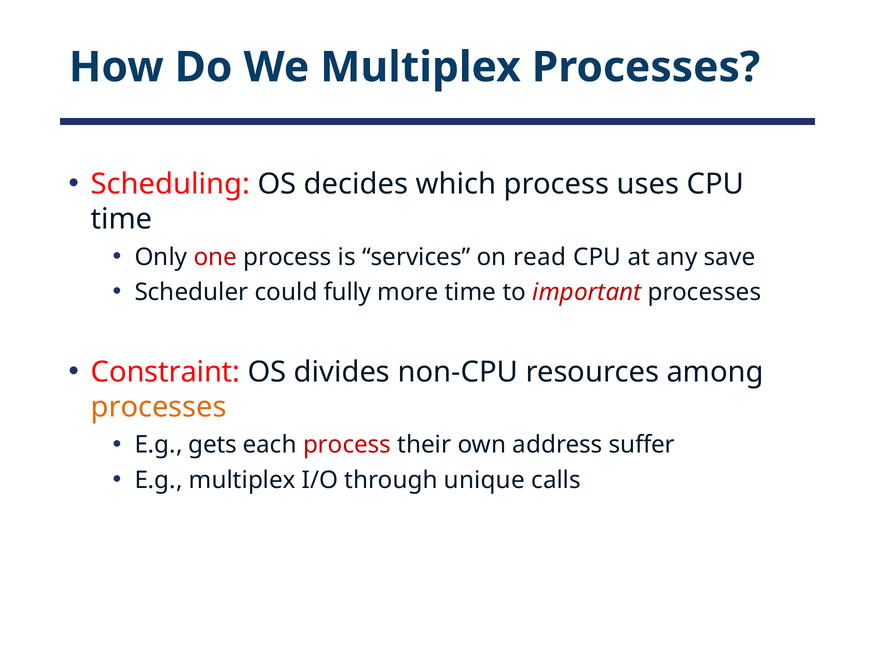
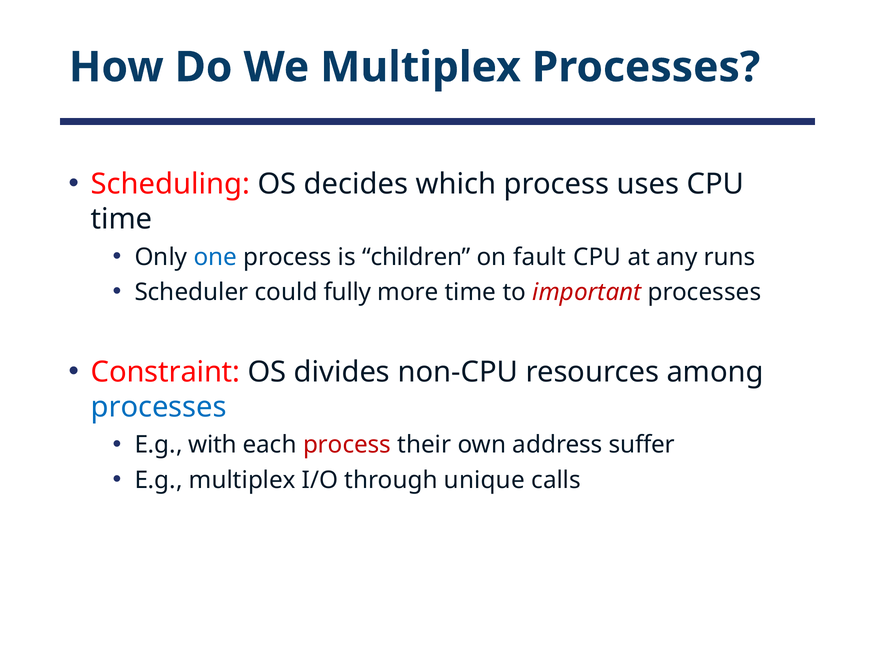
one colour: red -> blue
services: services -> children
read: read -> fault
save: save -> runs
processes at (159, 407) colour: orange -> blue
gets: gets -> with
